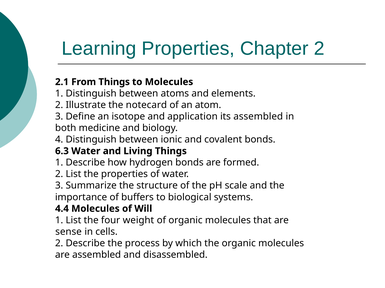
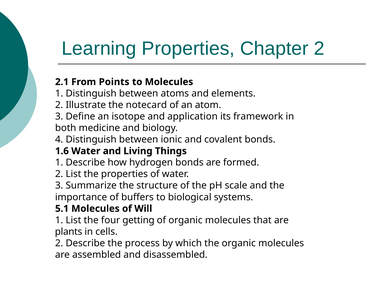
From Things: Things -> Points
its assembled: assembled -> framework
6.3: 6.3 -> 1.6
4.4: 4.4 -> 5.1
weight: weight -> getting
sense: sense -> plants
